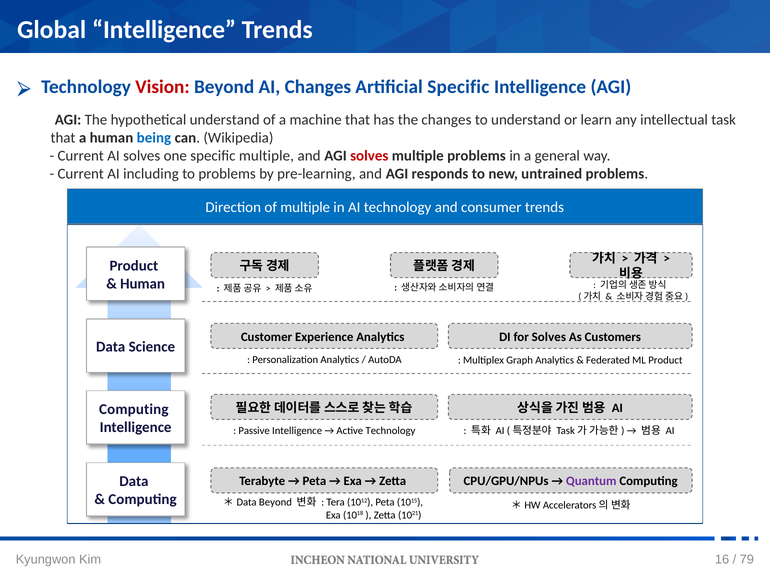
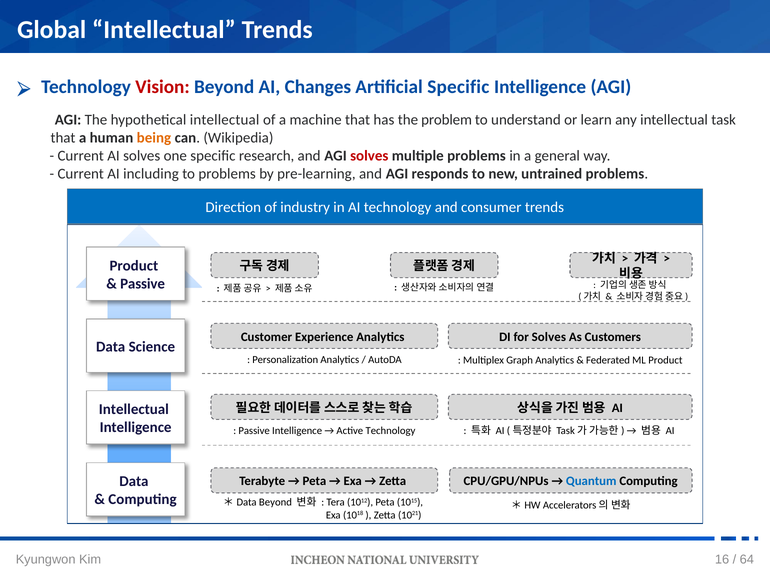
Global Intelligence: Intelligence -> Intellectual
hypothetical understand: understand -> intellectual
the changes: changes -> problem
being colour: blue -> orange
specific multiple: multiple -> research
of multiple: multiple -> industry
Human at (143, 283): Human -> Passive
Computing at (134, 409): Computing -> Intellectual
Quantum colour: purple -> blue
79: 79 -> 64
